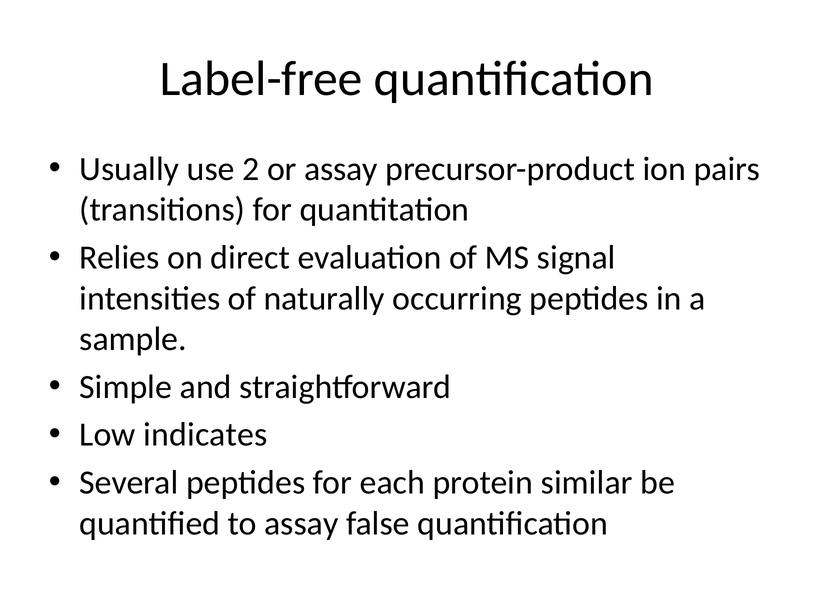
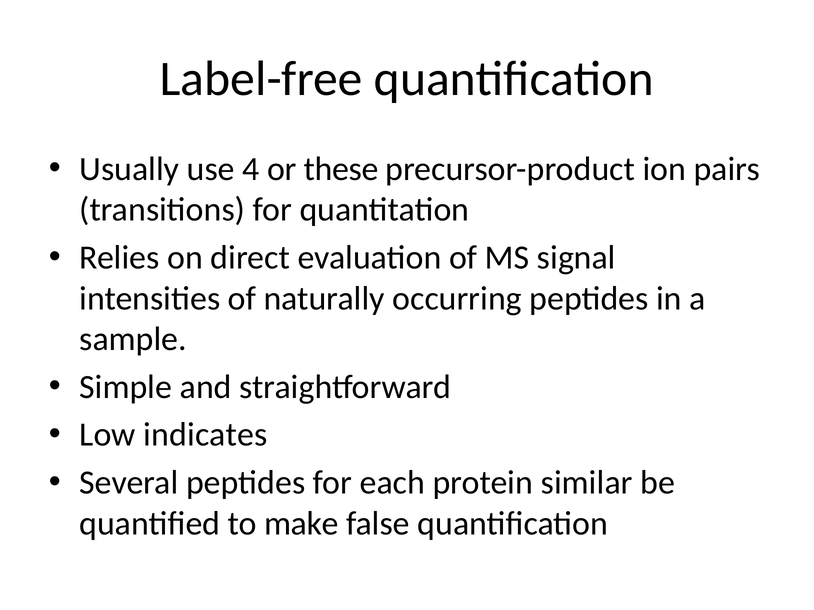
2: 2 -> 4
or assay: assay -> these
to assay: assay -> make
